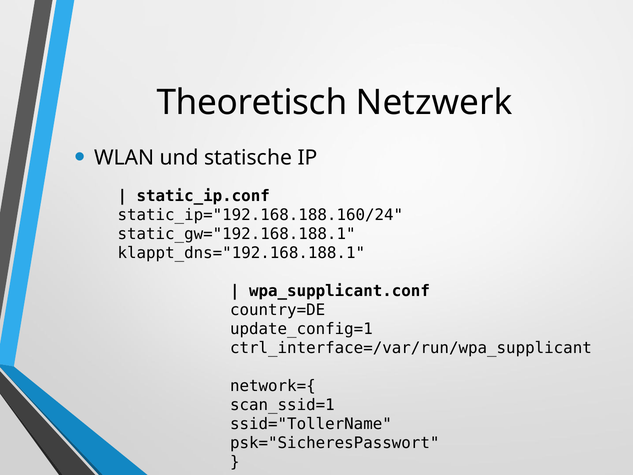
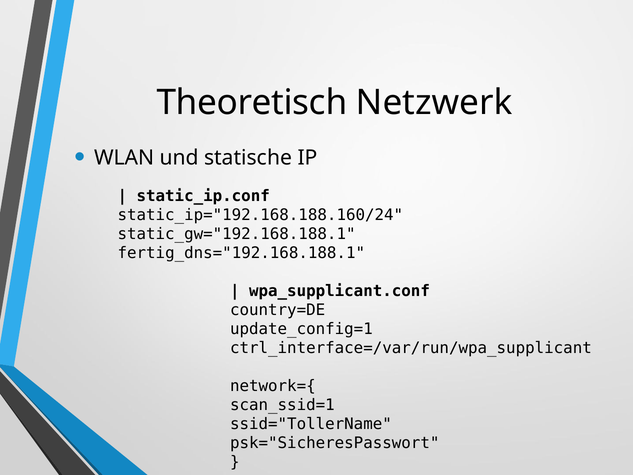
klappt_dns="192.168.188.1: klappt_dns="192.168.188.1 -> fertig_dns="192.168.188.1
